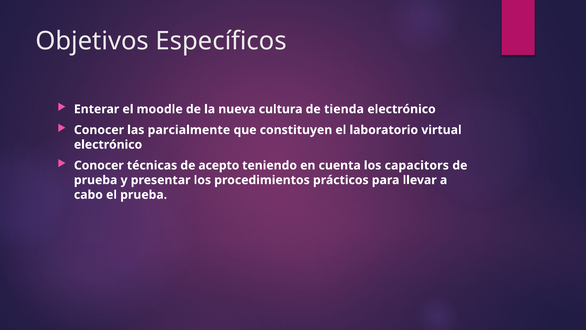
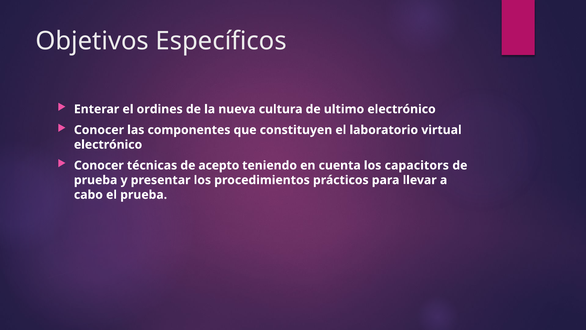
moodle: moodle -> ordines
tienda: tienda -> ultimo
parcialmente: parcialmente -> componentes
